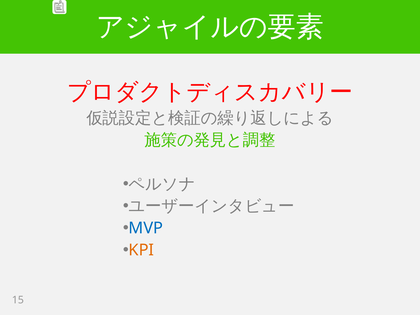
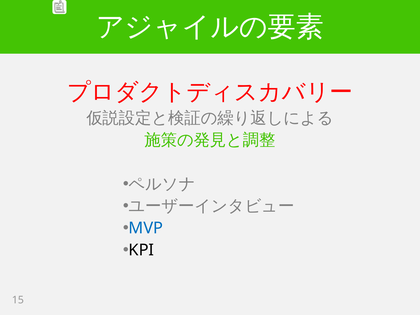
KPI colour: orange -> black
